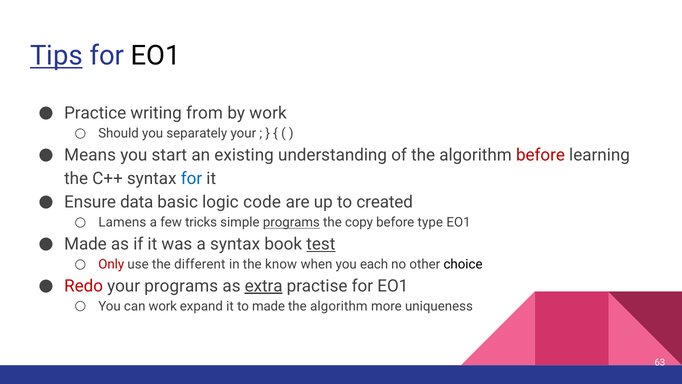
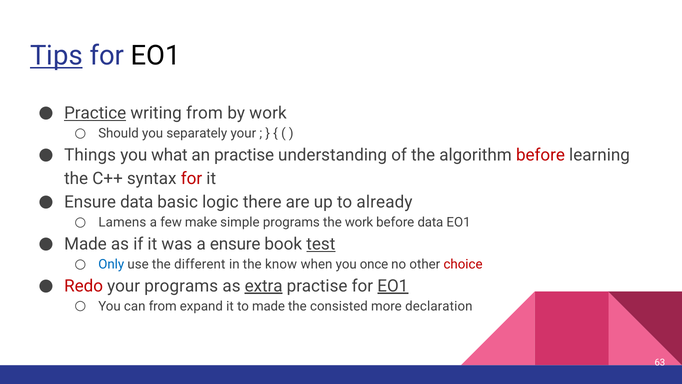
Practice underline: none -> present
Means: Means -> Things
start: start -> what
an existing: existing -> practise
for at (191, 178) colour: blue -> red
code: code -> there
created: created -> already
tricks: tricks -> make
programs at (291, 222) underline: present -> none
the copy: copy -> work
before type: type -> data
a syntax: syntax -> ensure
Only colour: red -> blue
each: each -> once
choice colour: black -> red
EO1 at (393, 286) underline: none -> present
can work: work -> from
algorithm at (339, 306): algorithm -> consisted
uniqueness: uniqueness -> declaration
